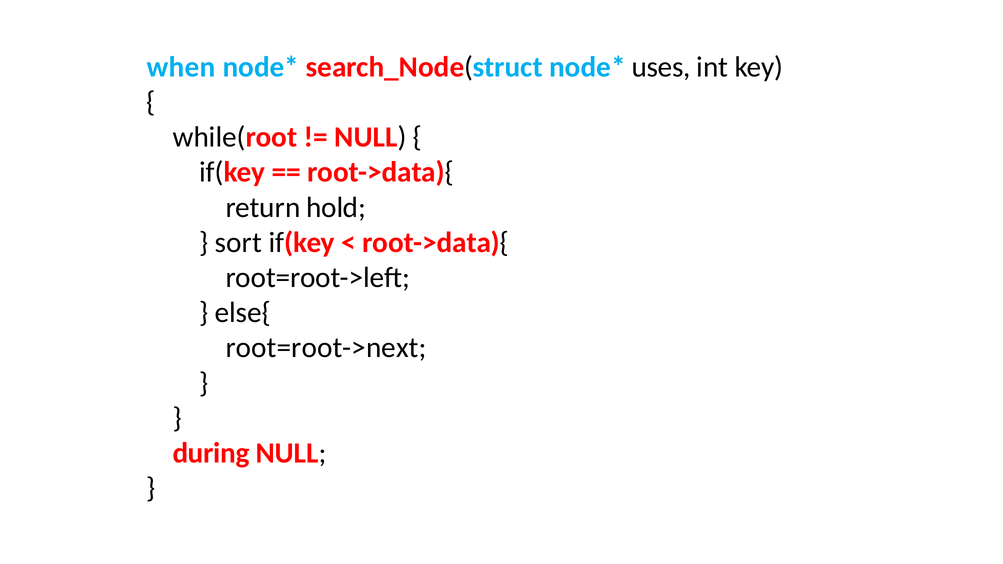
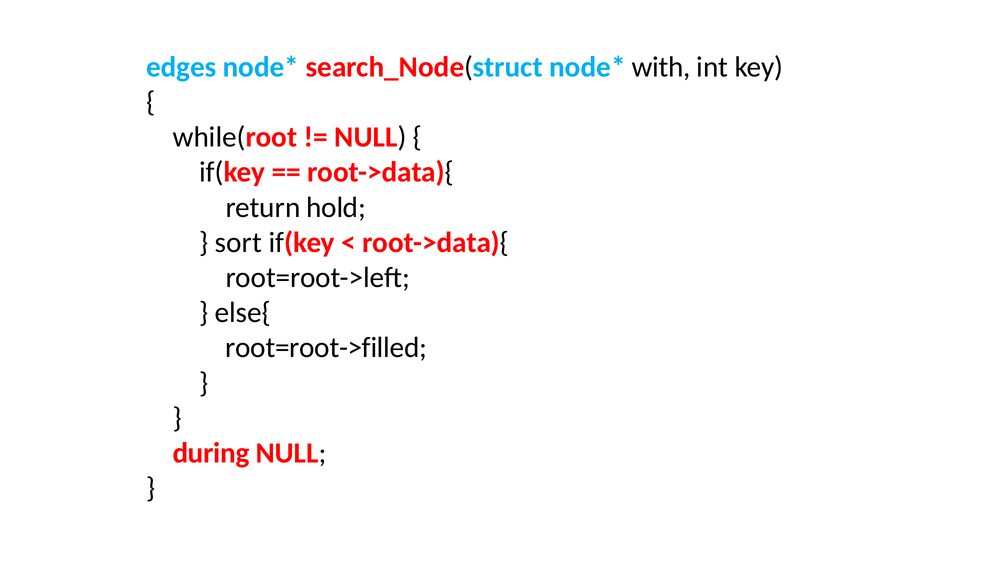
when: when -> edges
uses: uses -> with
root=root->next: root=root->next -> root=root->filled
